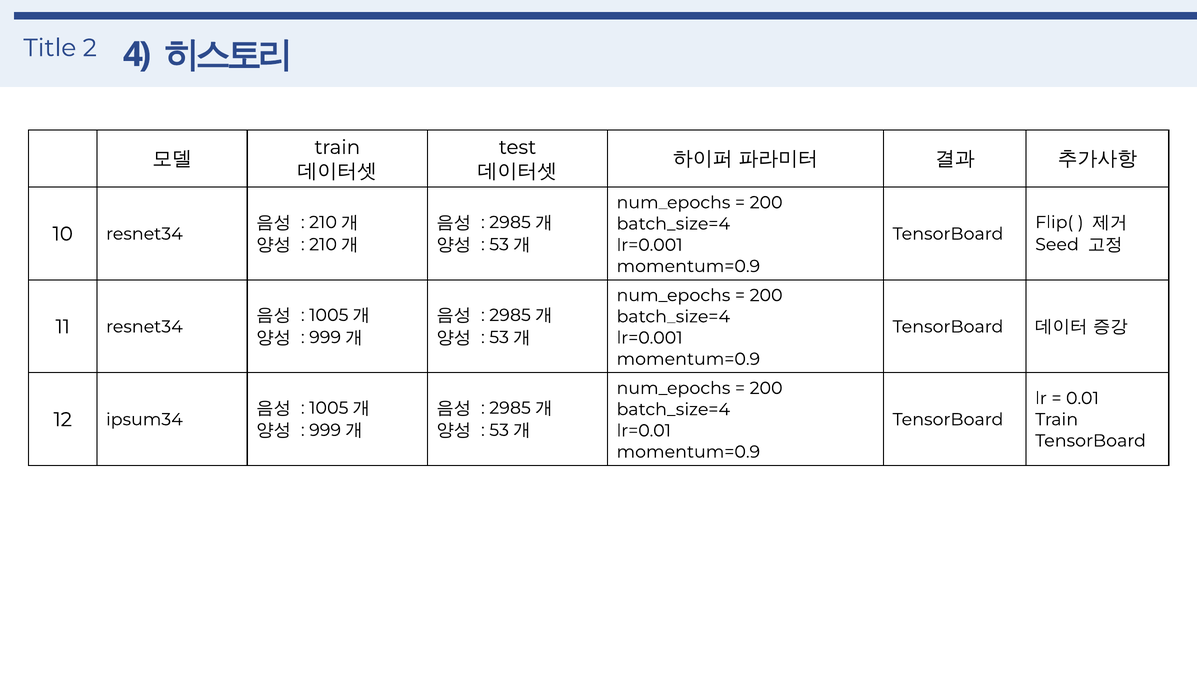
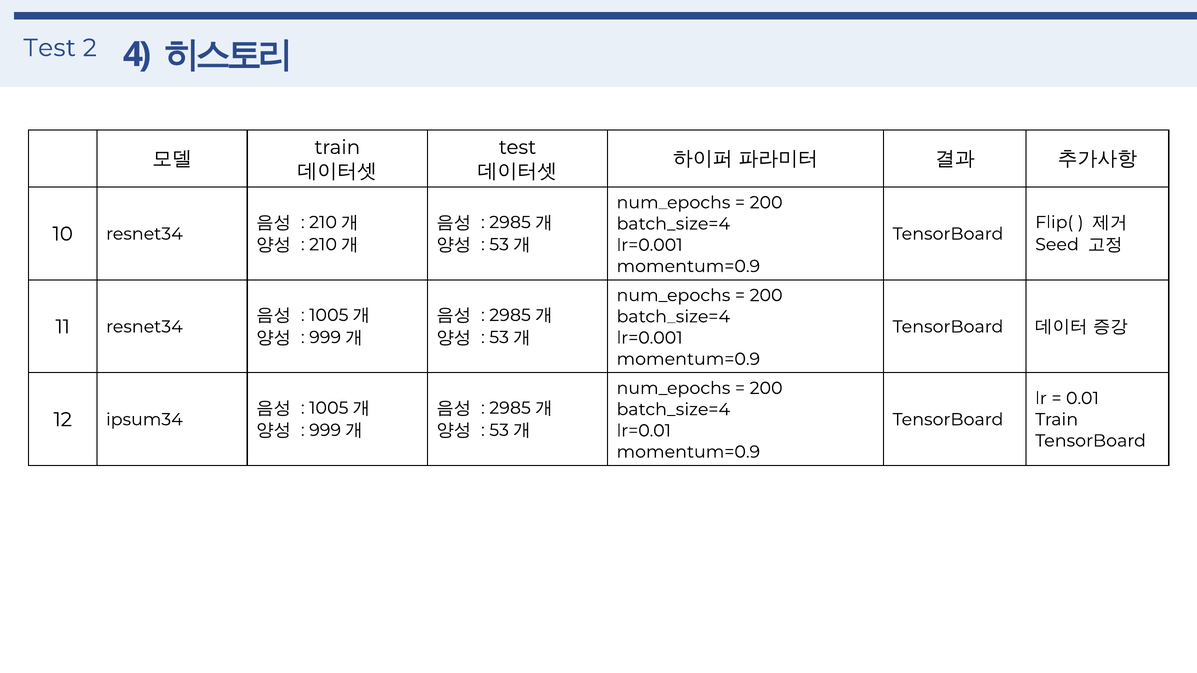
Title at (50, 48): Title -> Test
